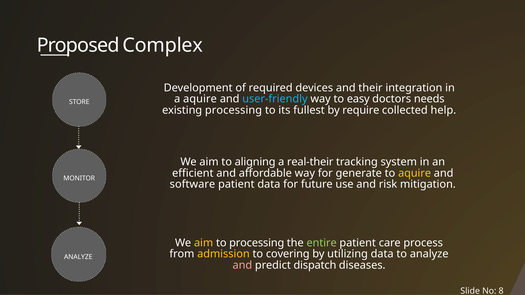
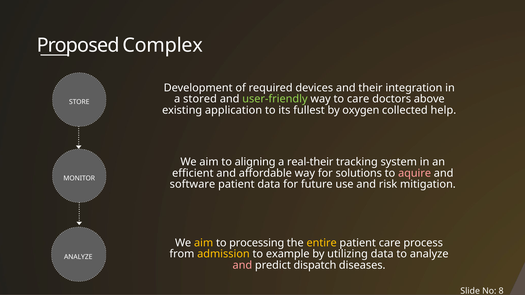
a aquire: aquire -> stored
user-friendly colour: light blue -> light green
to easy: easy -> care
needs: needs -> above
existing processing: processing -> application
require: require -> oxygen
generate: generate -> solutions
aquire at (415, 173) colour: yellow -> pink
entire colour: light green -> yellow
covering: covering -> example
